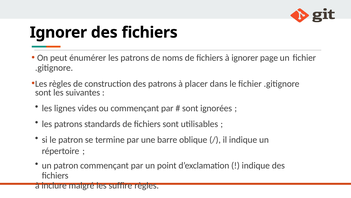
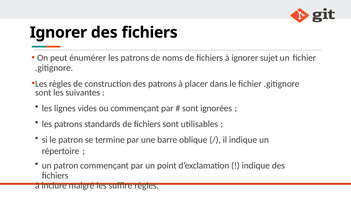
page: page -> sujet
